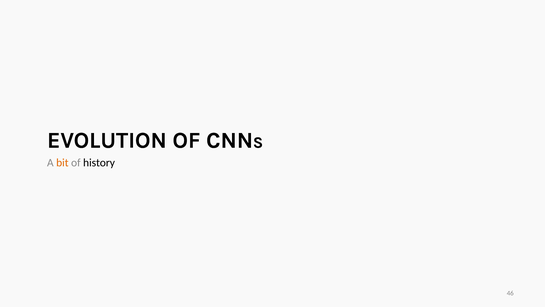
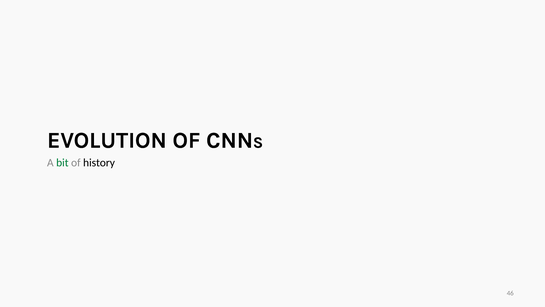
bit colour: orange -> green
